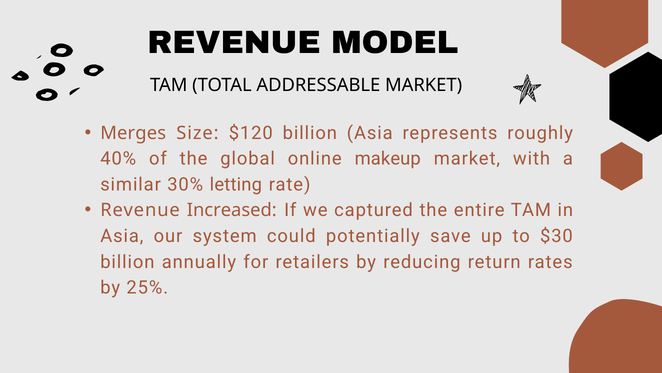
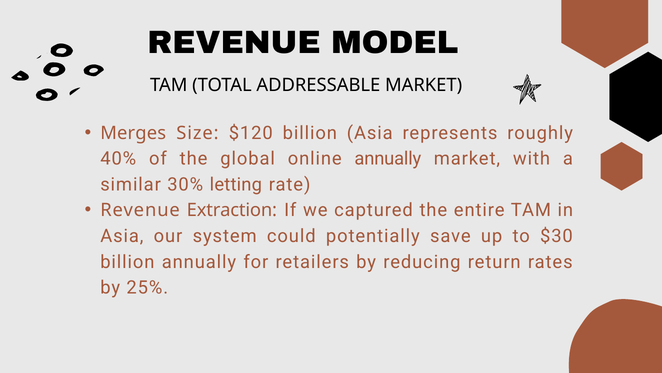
online makeup: makeup -> annually
Increased: Increased -> Extraction
